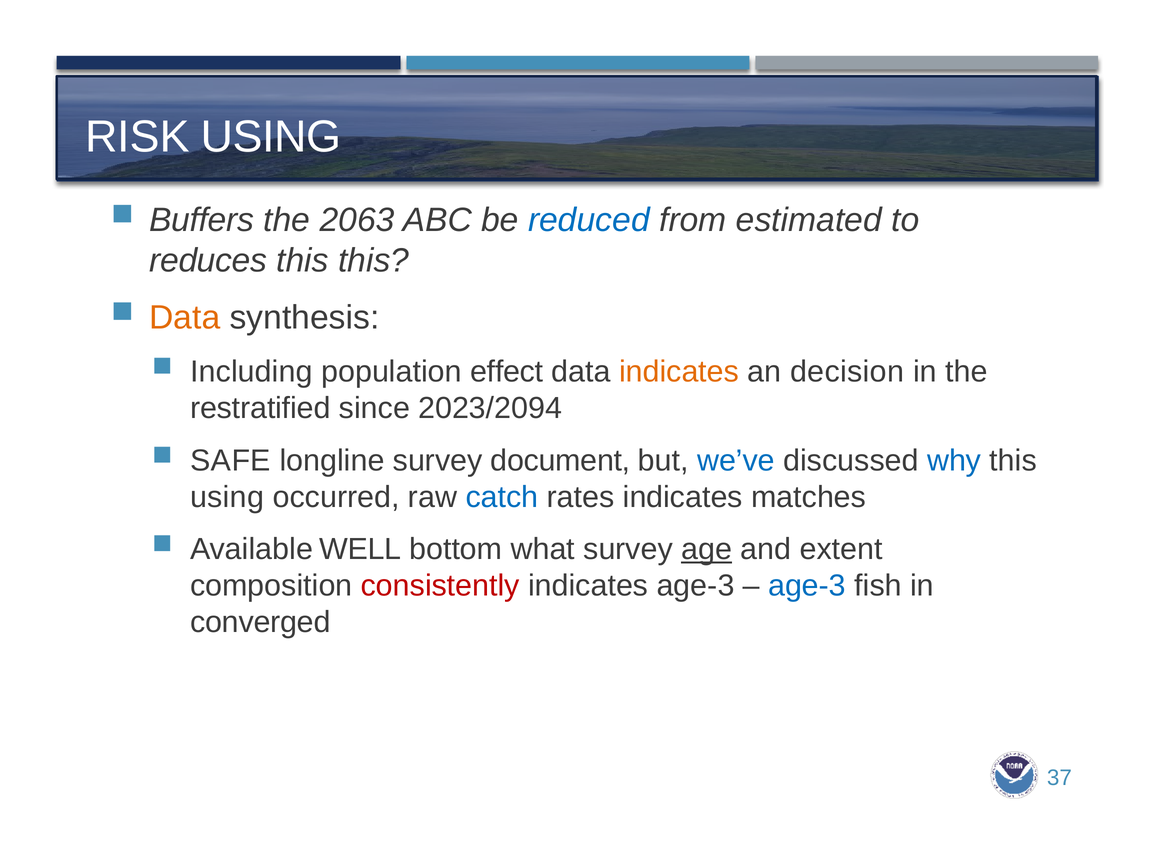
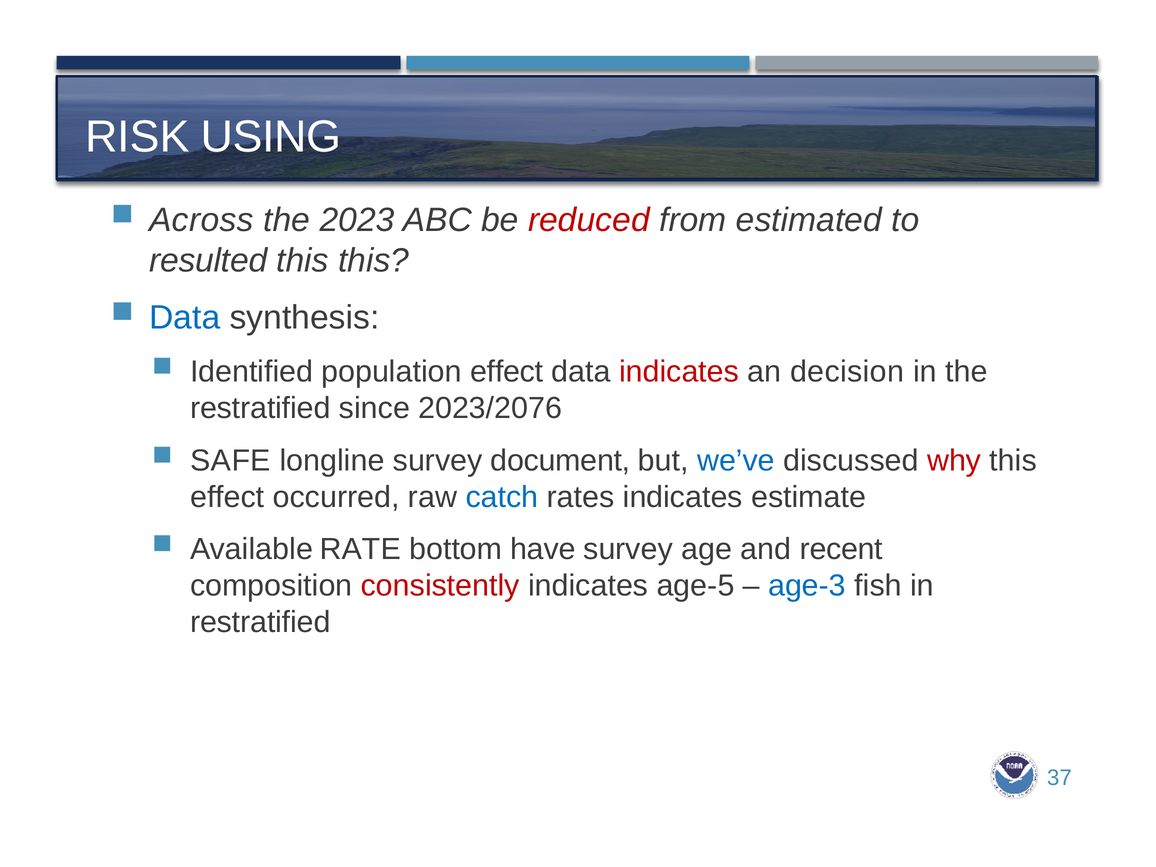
Buffers: Buffers -> Across
2063: 2063 -> 2023
reduced colour: blue -> red
reduces: reduces -> resulted
Data at (185, 318) colour: orange -> blue
Including: Including -> Identified
indicates at (679, 372) colour: orange -> red
2023/2094: 2023/2094 -> 2023/2076
why colour: blue -> red
using at (227, 497): using -> effect
matches: matches -> estimate
WELL: WELL -> RATE
what: what -> have
age underline: present -> none
extent: extent -> recent
indicates age-3: age-3 -> age-5
converged at (260, 622): converged -> restratified
